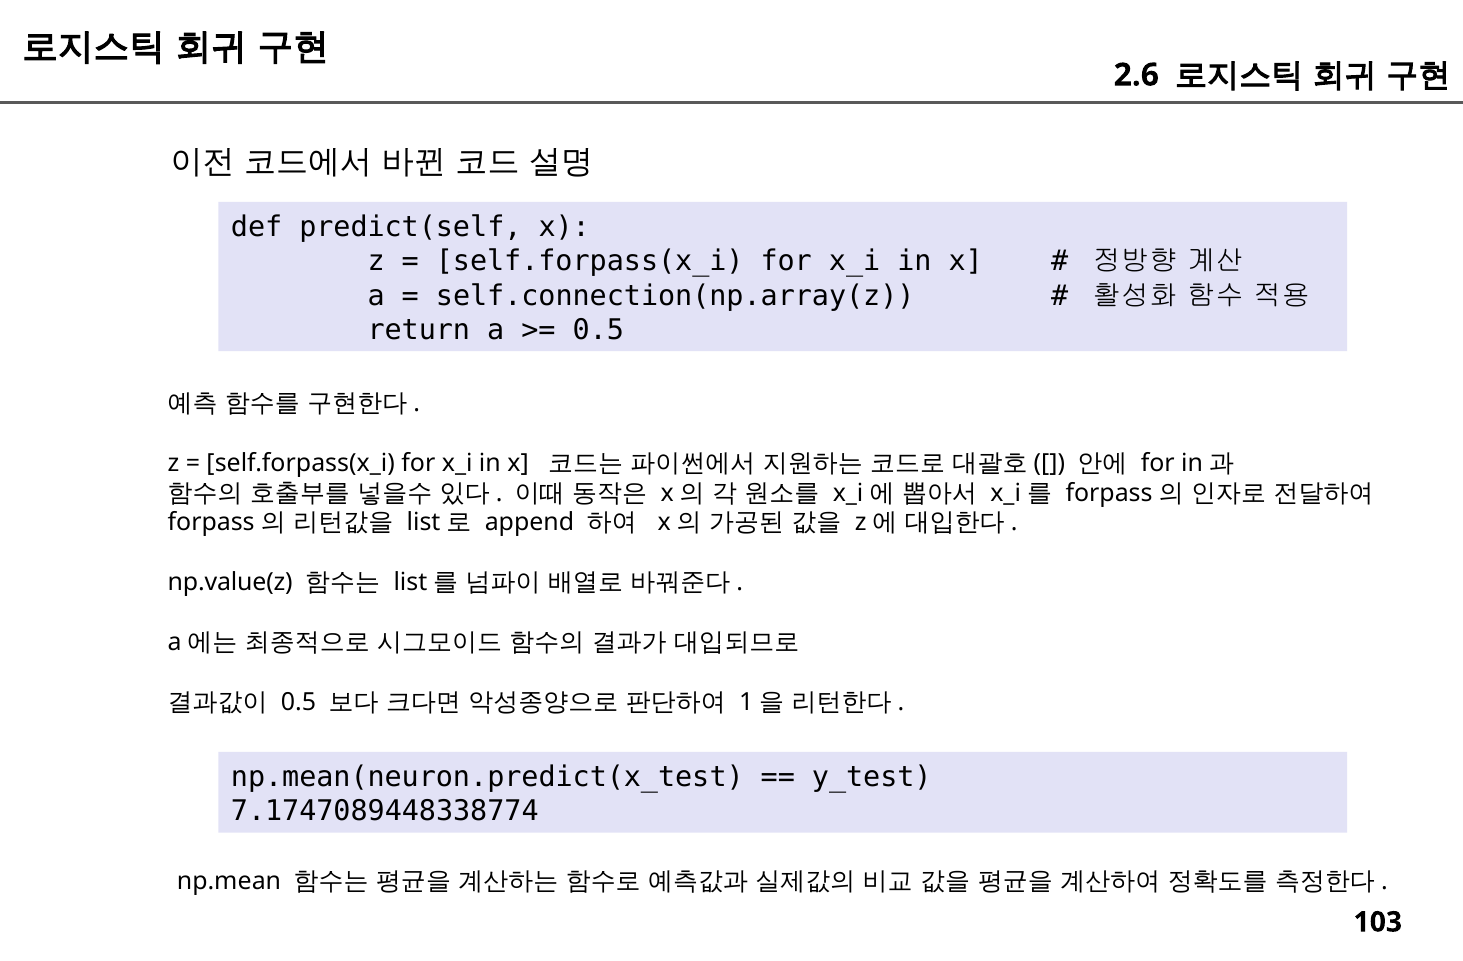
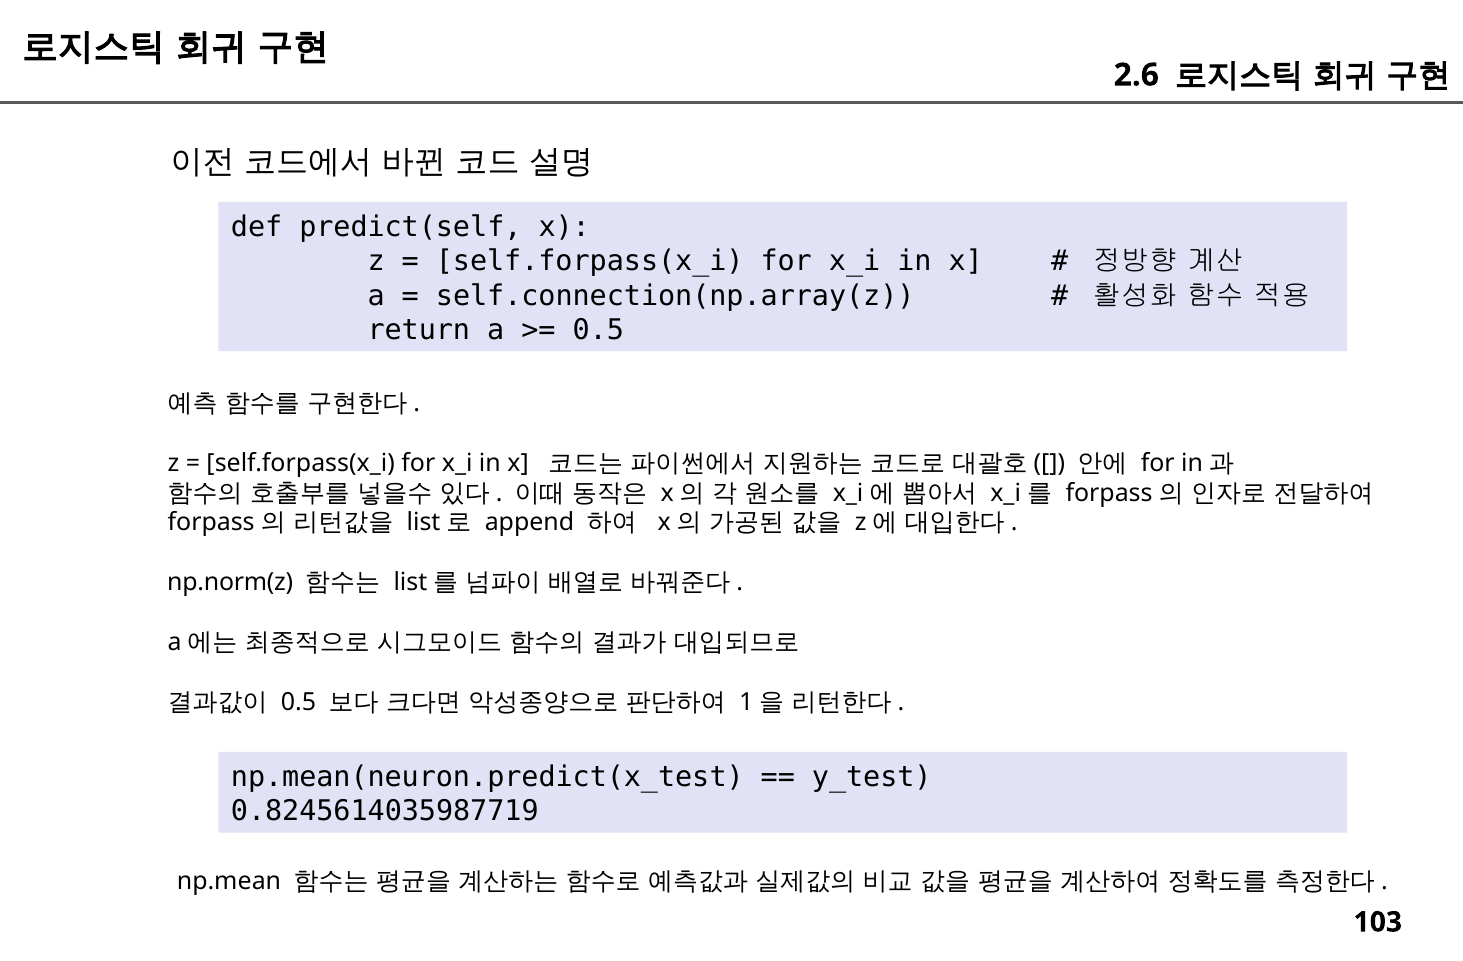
np.value(z: np.value(z -> np.norm(z
7.1747089448338774: 7.1747089448338774 -> 0.8245614035987719
